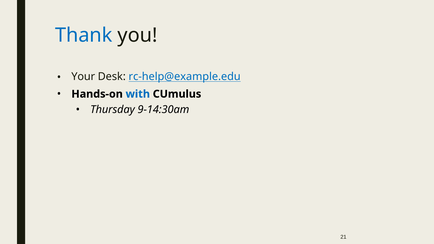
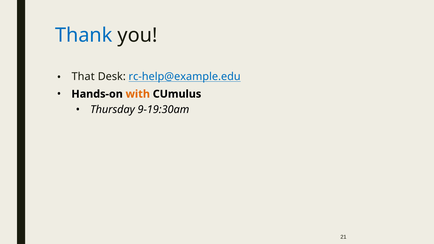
Your: Your -> That
with colour: blue -> orange
9-14:30am: 9-14:30am -> 9-19:30am
